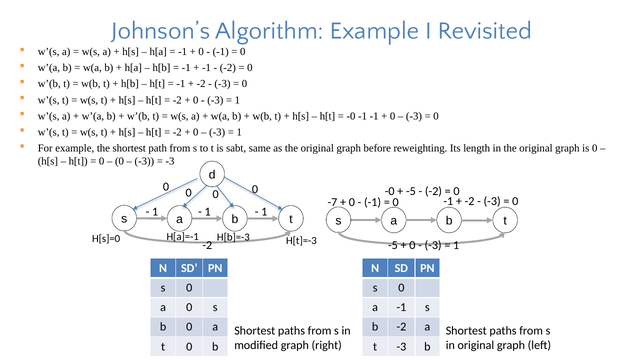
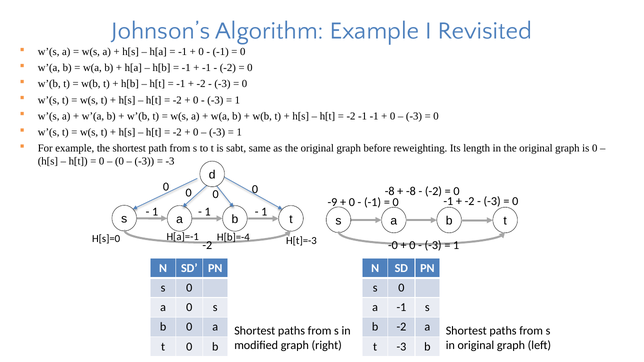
-0 at (351, 116): -0 -> -2
-0 at (390, 192): -0 -> -8
-5 at (411, 192): -5 -> -8
-7: -7 -> -9
H[b]=-3: H[b]=-3 -> H[b]=-4
-5 at (393, 245): -5 -> -0
